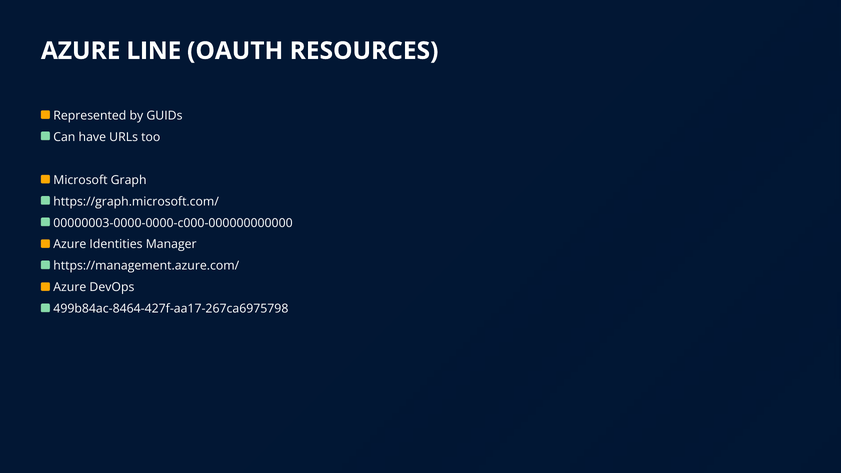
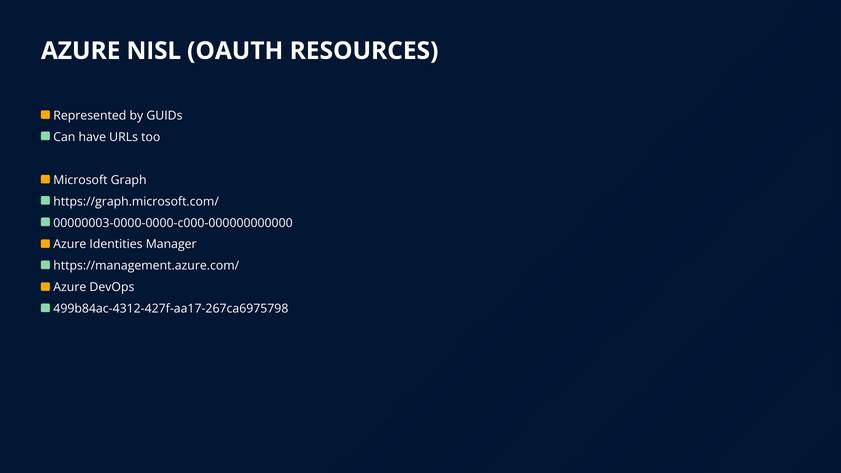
LINE: LINE -> NISL
499b84ac-8464-427f-aa17-267ca6975798: 499b84ac-8464-427f-aa17-267ca6975798 -> 499b84ac-4312-427f-aa17-267ca6975798
